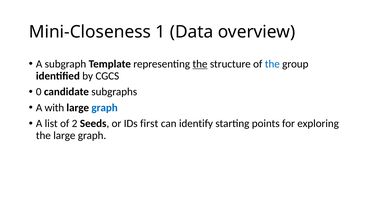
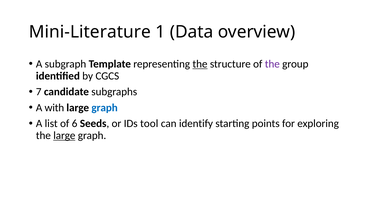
Mini-Closeness: Mini-Closeness -> Mini-Literature
the at (272, 64) colour: blue -> purple
0: 0 -> 7
2: 2 -> 6
first: first -> tool
large at (64, 135) underline: none -> present
